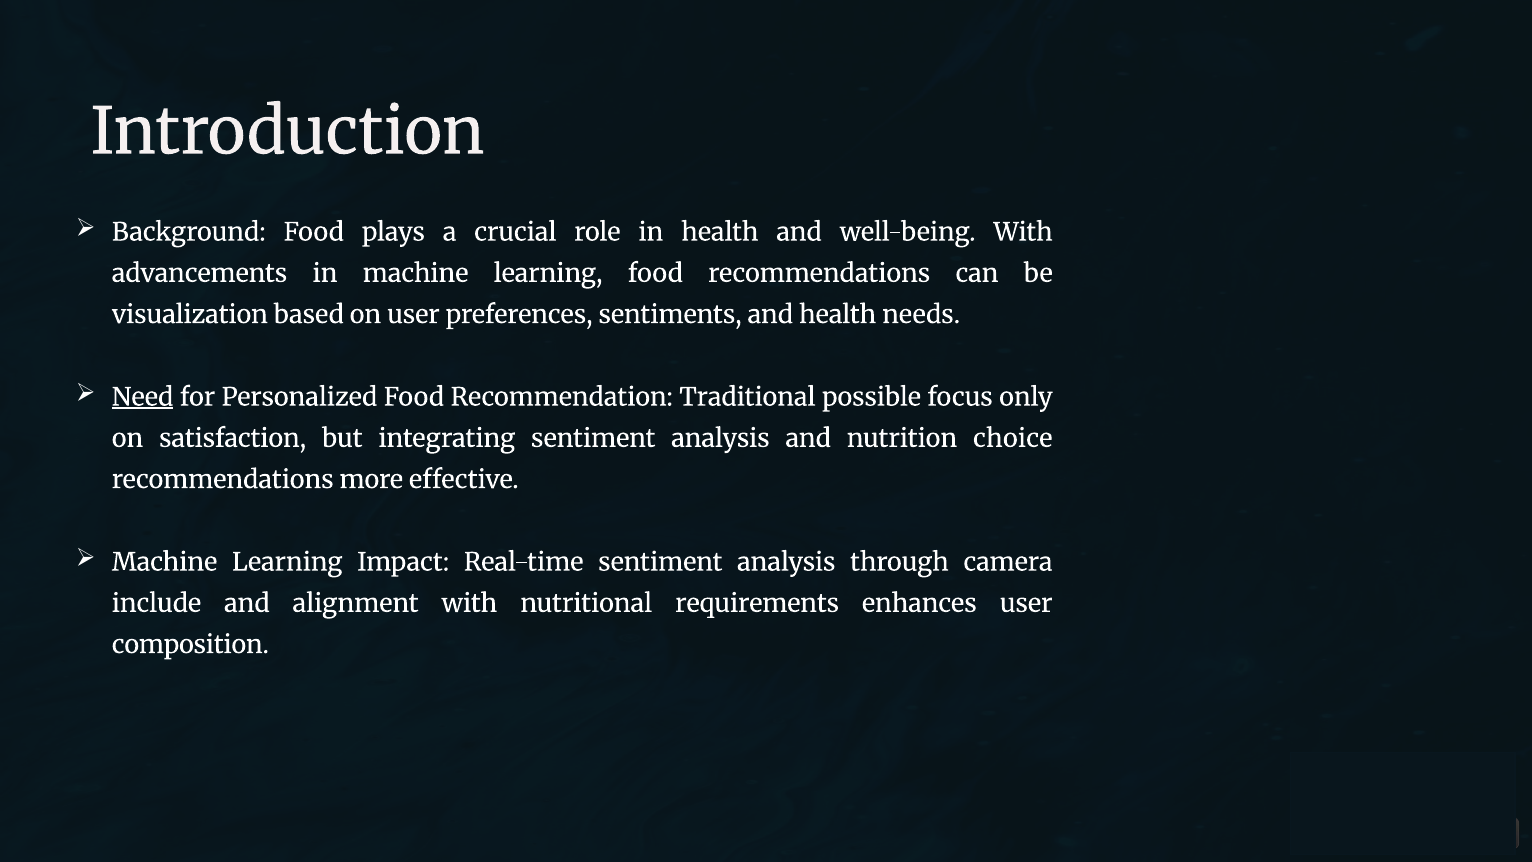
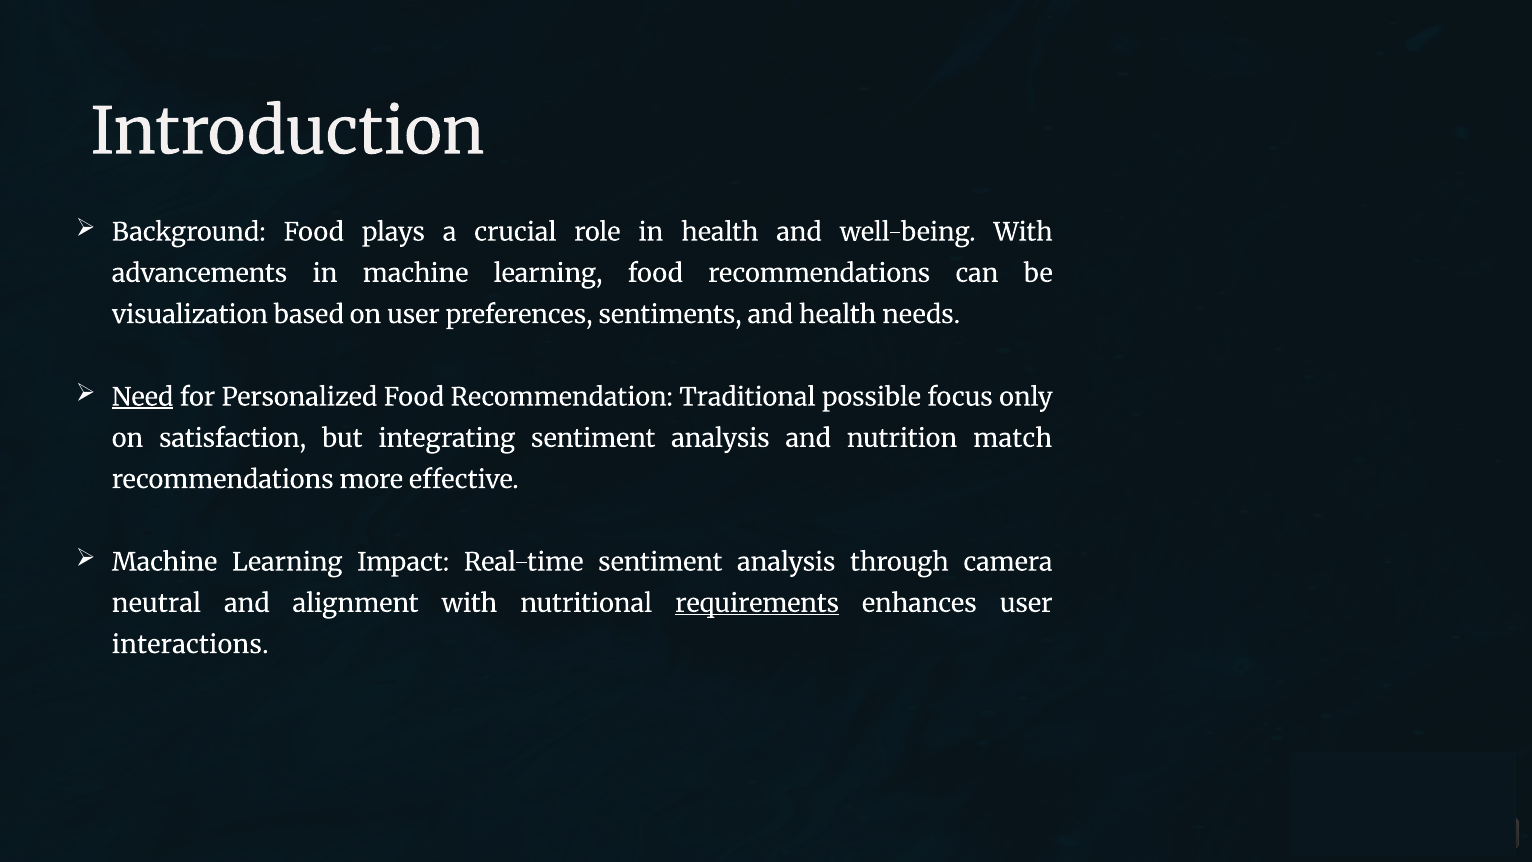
choice: choice -> match
include: include -> neutral
requirements underline: none -> present
composition: composition -> interactions
